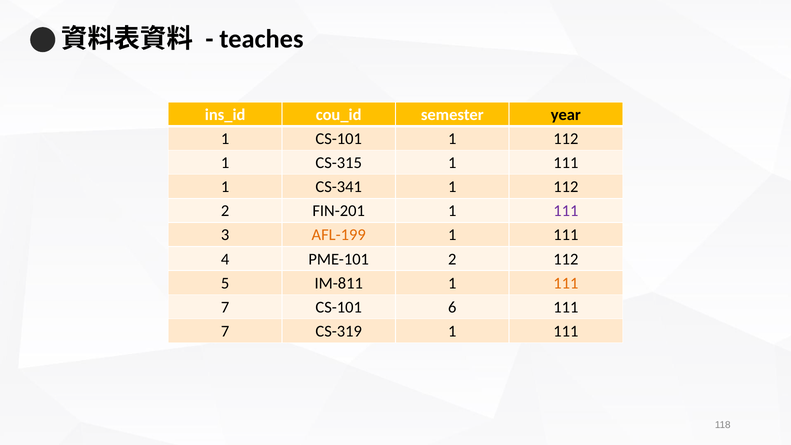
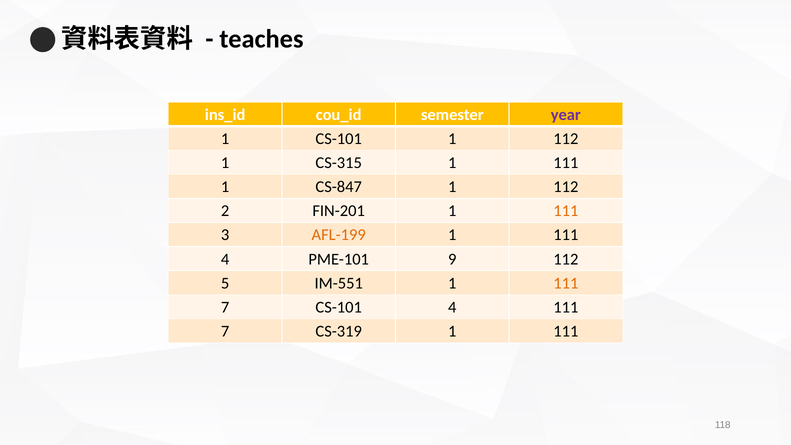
year colour: black -> purple
CS-341: CS-341 -> CS-847
111 at (566, 211) colour: purple -> orange
PME-101 2: 2 -> 9
IM-811: IM-811 -> IM-551
CS-101 6: 6 -> 4
